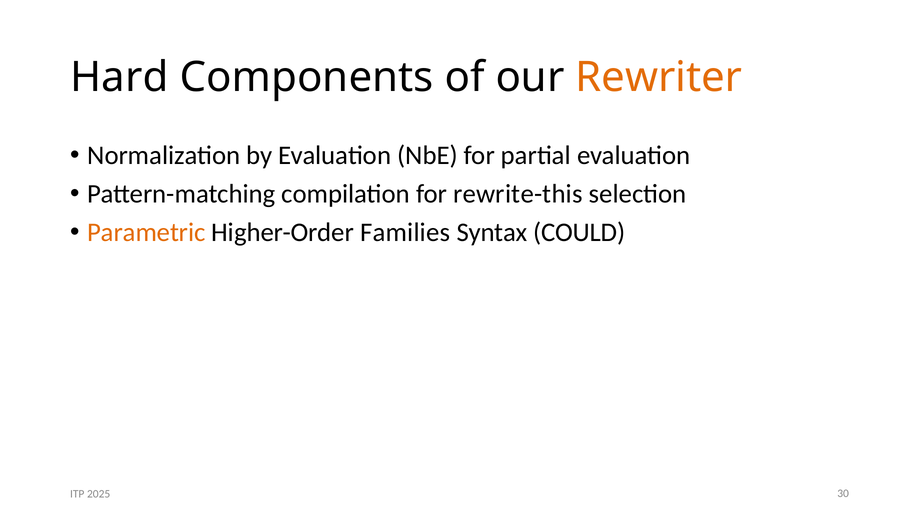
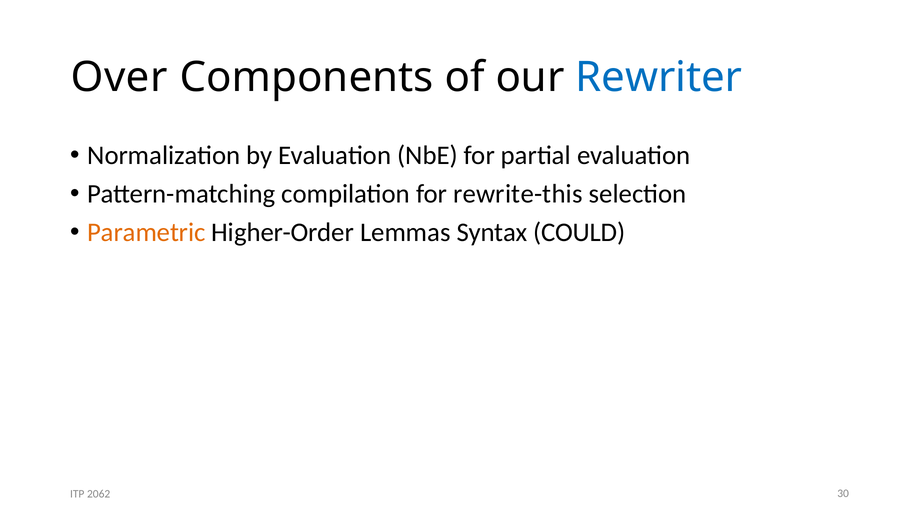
Hard: Hard -> Over
Rewriter colour: orange -> blue
Families: Families -> Lemmas
2025: 2025 -> 2062
